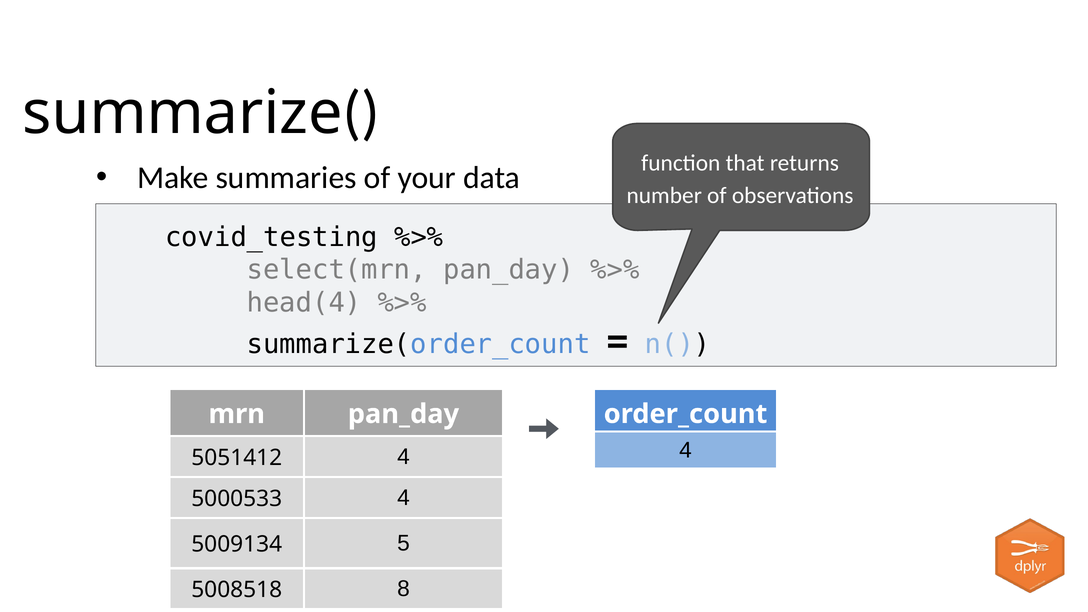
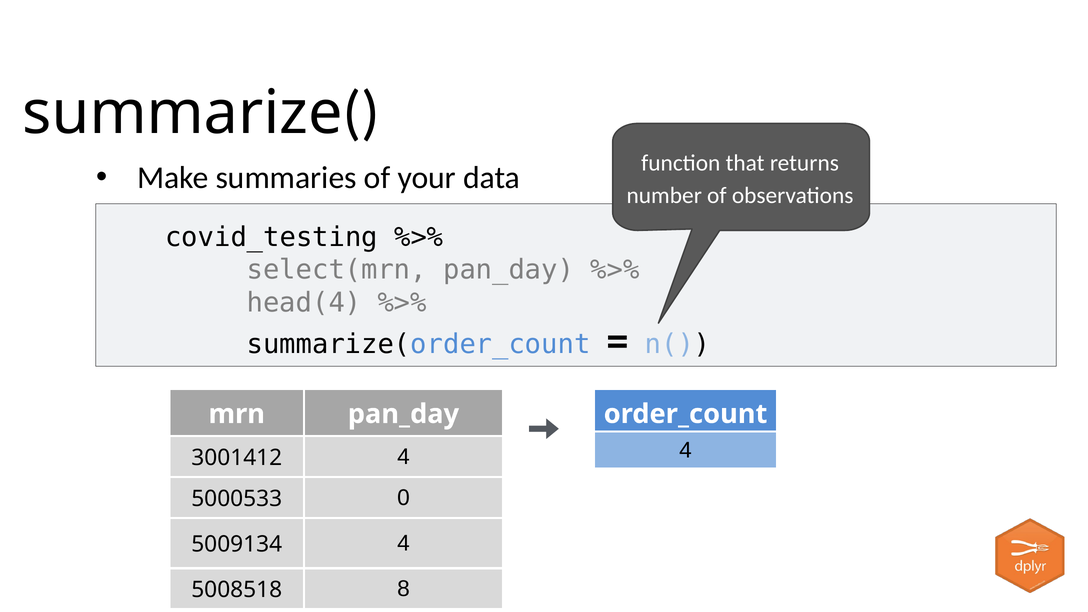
5051412: 5051412 -> 3001412
5000533 4: 4 -> 0
5009134 5: 5 -> 4
